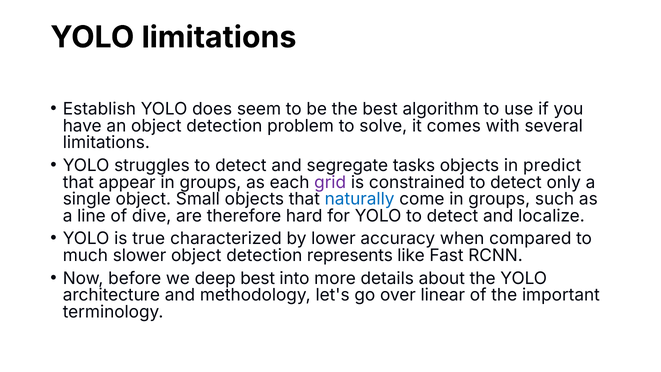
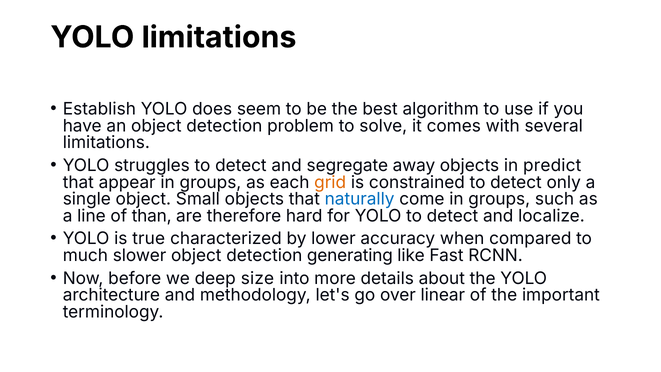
tasks: tasks -> away
grid colour: purple -> orange
dive: dive -> than
represents: represents -> generating
deep best: best -> size
